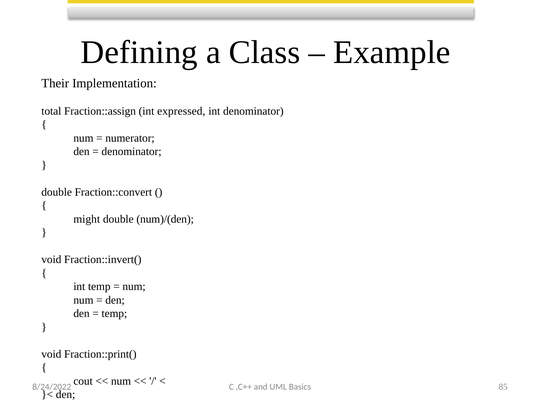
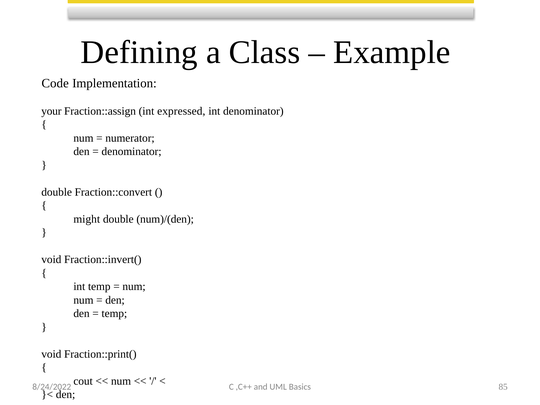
Their: Their -> Code
total: total -> your
